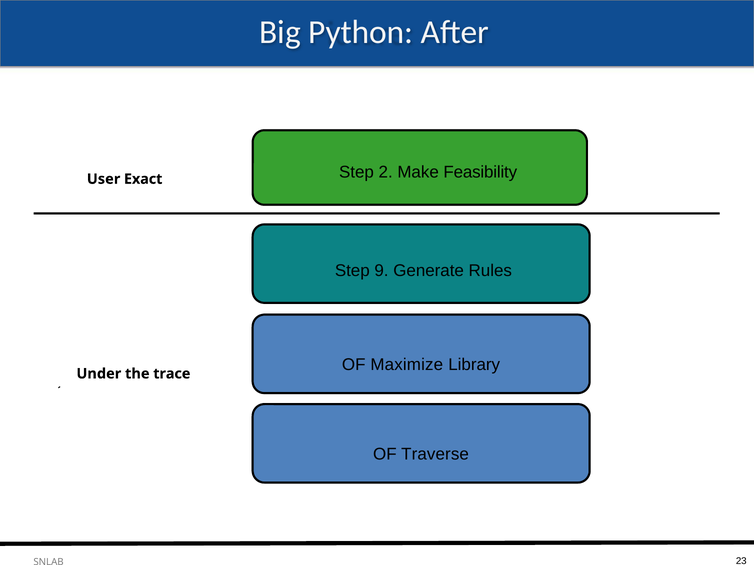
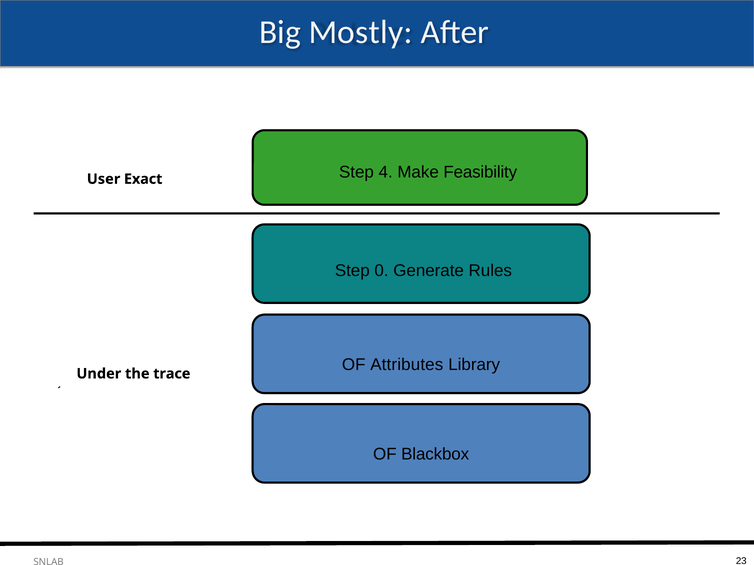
Python: Python -> Mostly
2: 2 -> 4
9: 9 -> 0
Maximize: Maximize -> Attributes
Traverse: Traverse -> Blackbox
